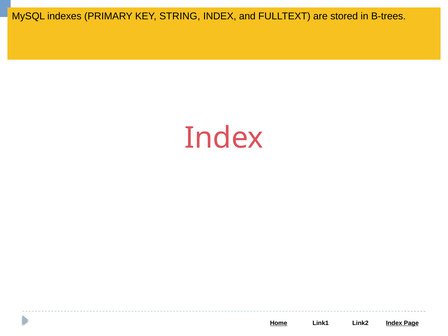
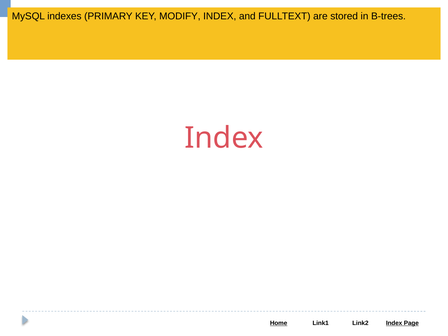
STRING: STRING -> MODIFY
